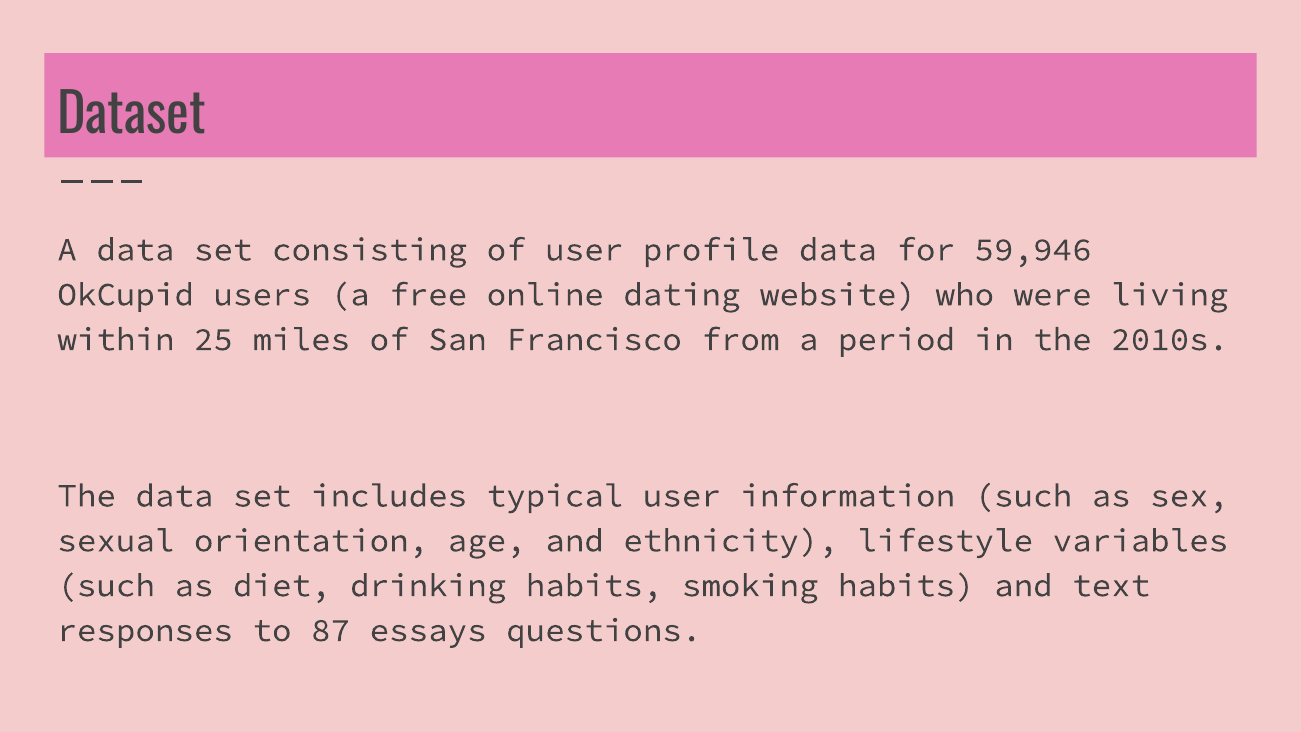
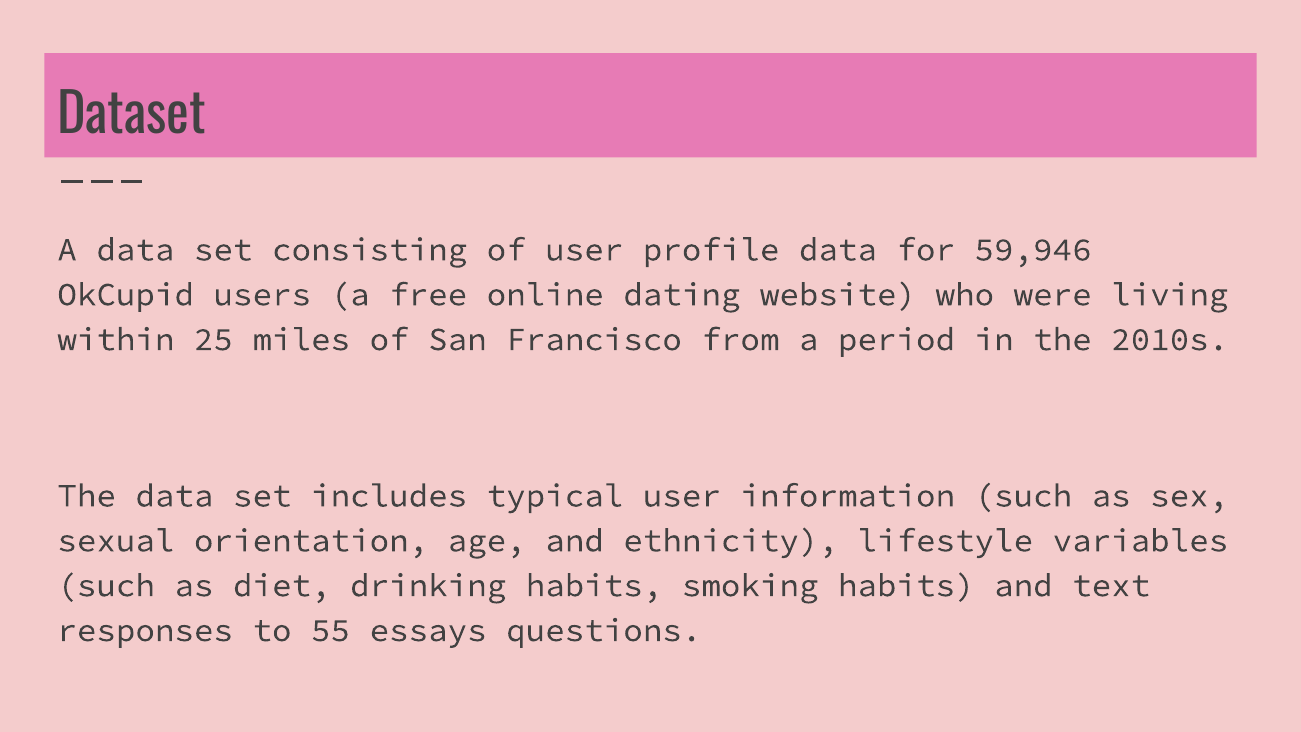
87: 87 -> 55
